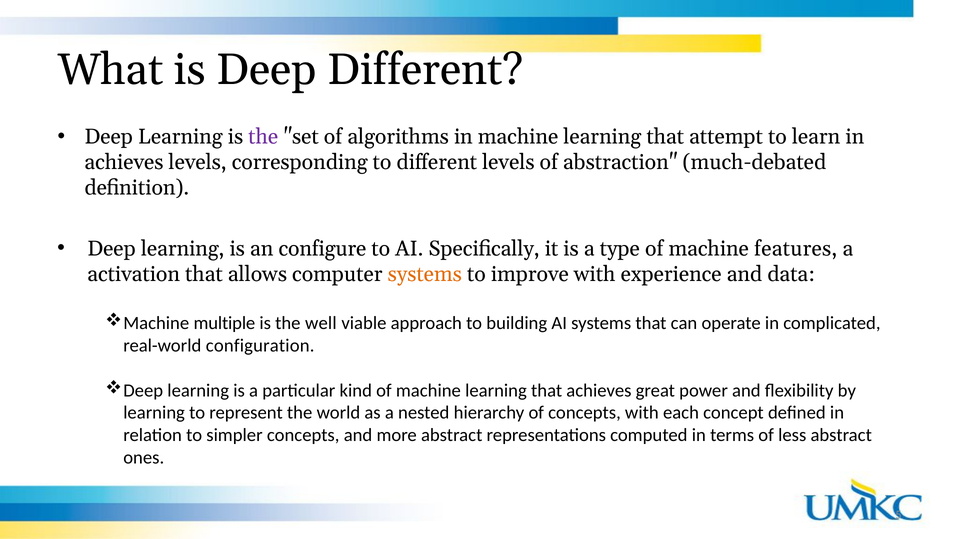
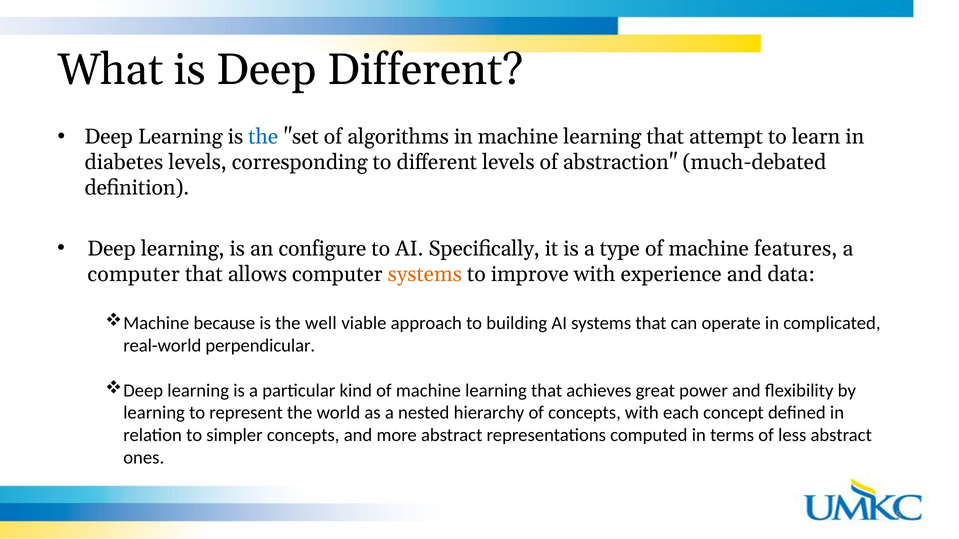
the at (263, 137) colour: purple -> blue
achieves at (124, 162): achieves -> diabetes
activation at (134, 274): activation -> computer
multiple: multiple -> because
configuration: configuration -> perpendicular
